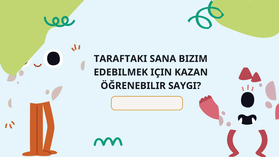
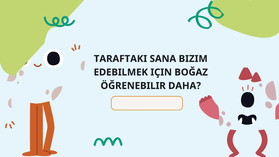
KAZAN: KAZAN -> BOĞAZ
SAYGI: SAYGI -> DAHA
